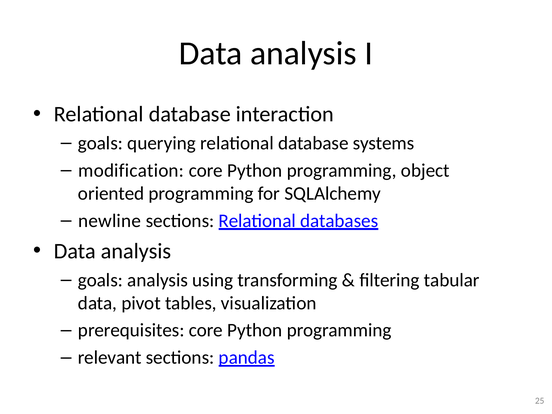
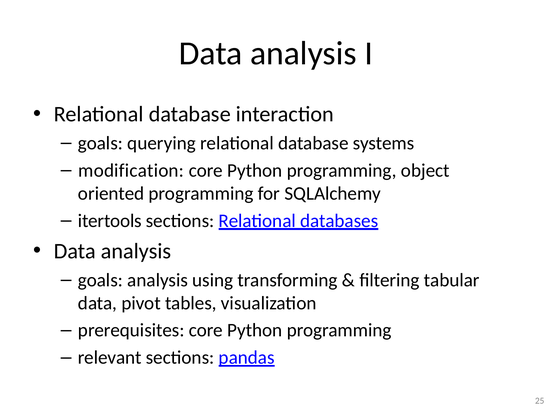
newline: newline -> itertools
